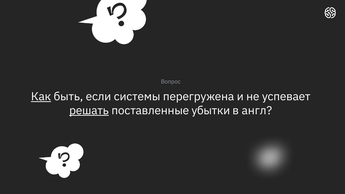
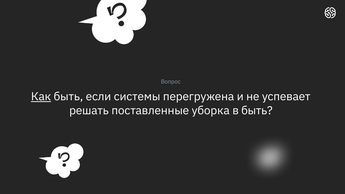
решать underline: present -> none
убытки: убытки -> уборка
в англ: англ -> быть
